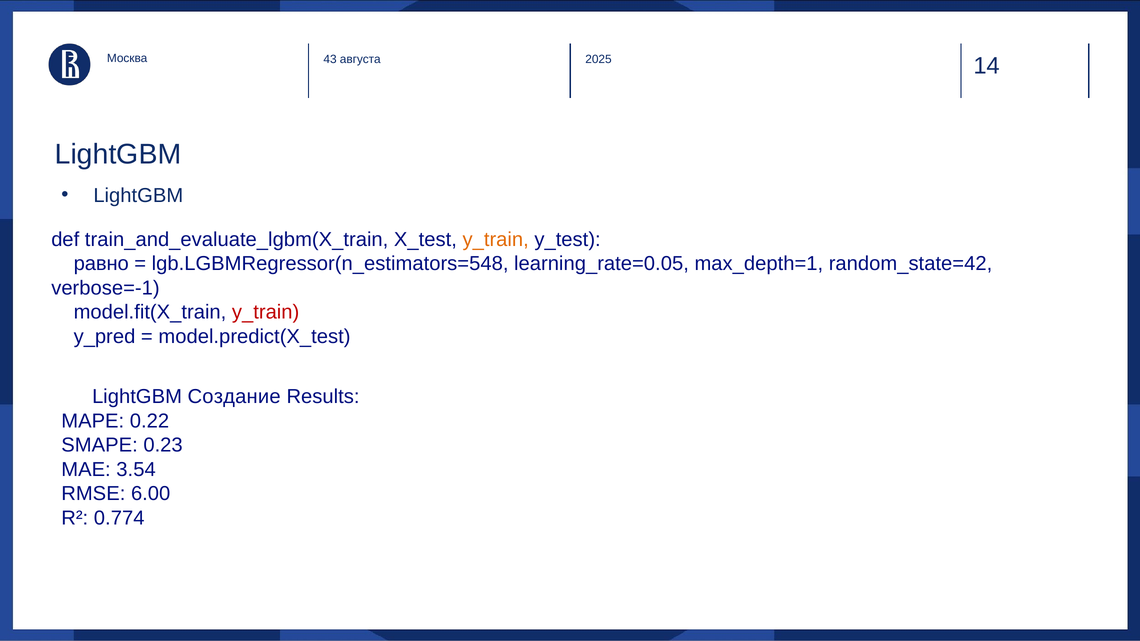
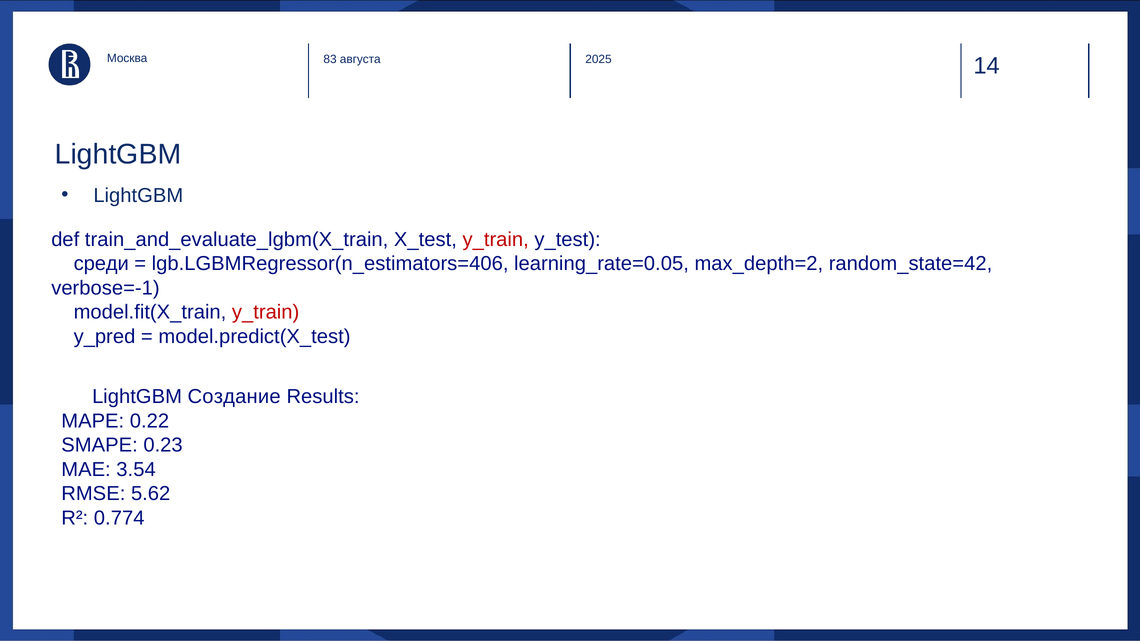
43: 43 -> 83
y_train at (496, 240) colour: orange -> red
равно: равно -> среди
lgb.LGBMRegressor(n_estimators=548: lgb.LGBMRegressor(n_estimators=548 -> lgb.LGBMRegressor(n_estimators=406
max_depth=1: max_depth=1 -> max_depth=2
6.00: 6.00 -> 5.62
